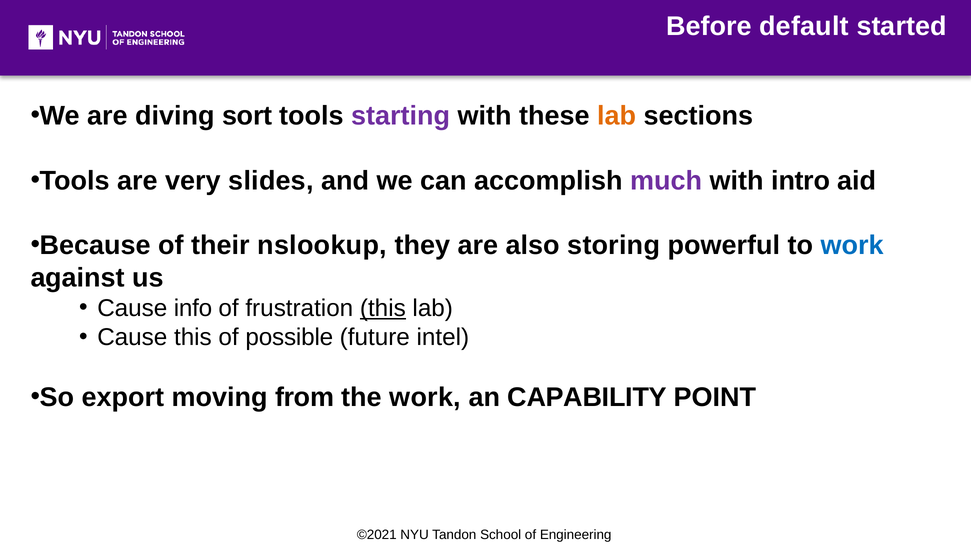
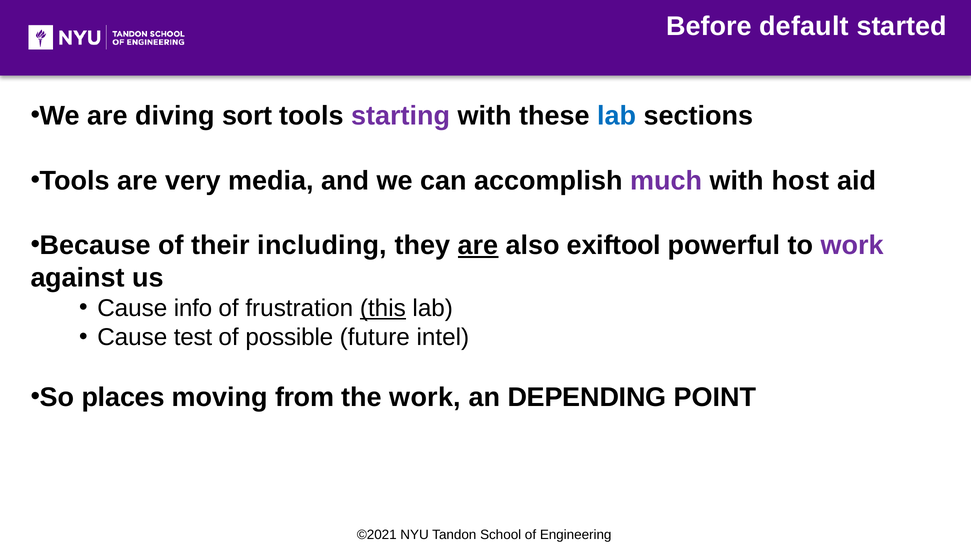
lab at (617, 116) colour: orange -> blue
slides: slides -> media
intro: intro -> host
nslookup: nslookup -> including
are at (478, 245) underline: none -> present
storing: storing -> exiftool
work at (852, 245) colour: blue -> purple
Cause this: this -> test
export: export -> places
CAPABILITY: CAPABILITY -> DEPENDING
